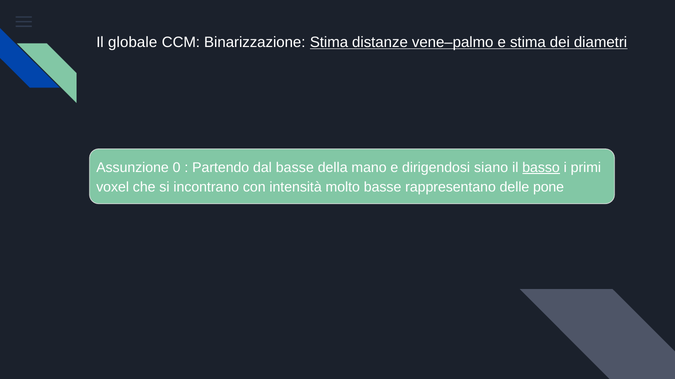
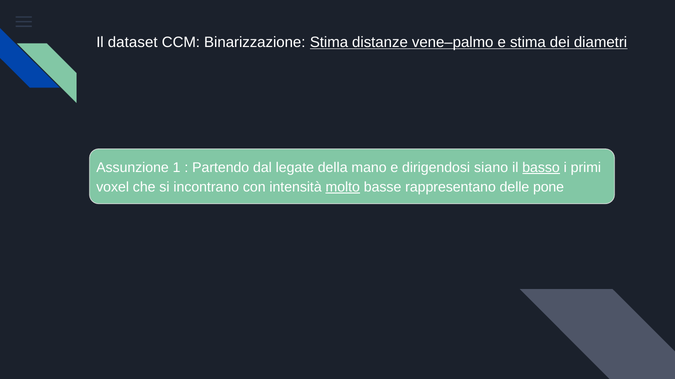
globale: globale -> dataset
0: 0 -> 1
dal basse: basse -> legate
molto underline: none -> present
